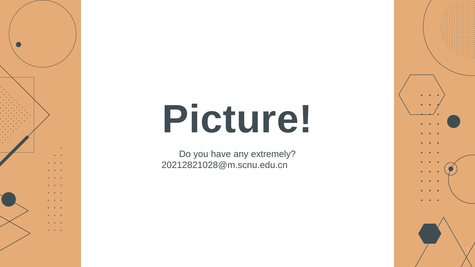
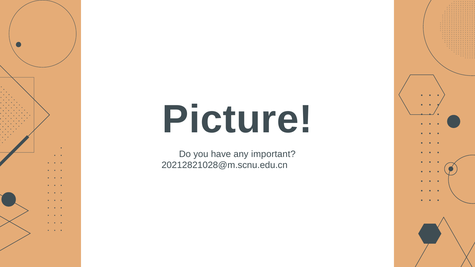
extremely: extremely -> important
